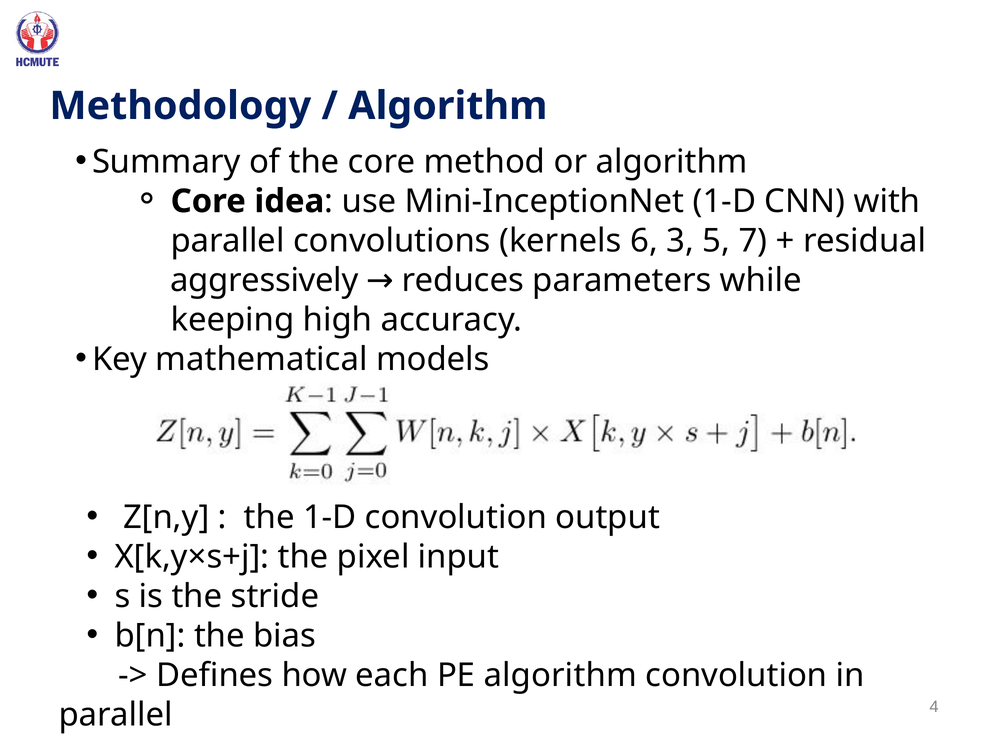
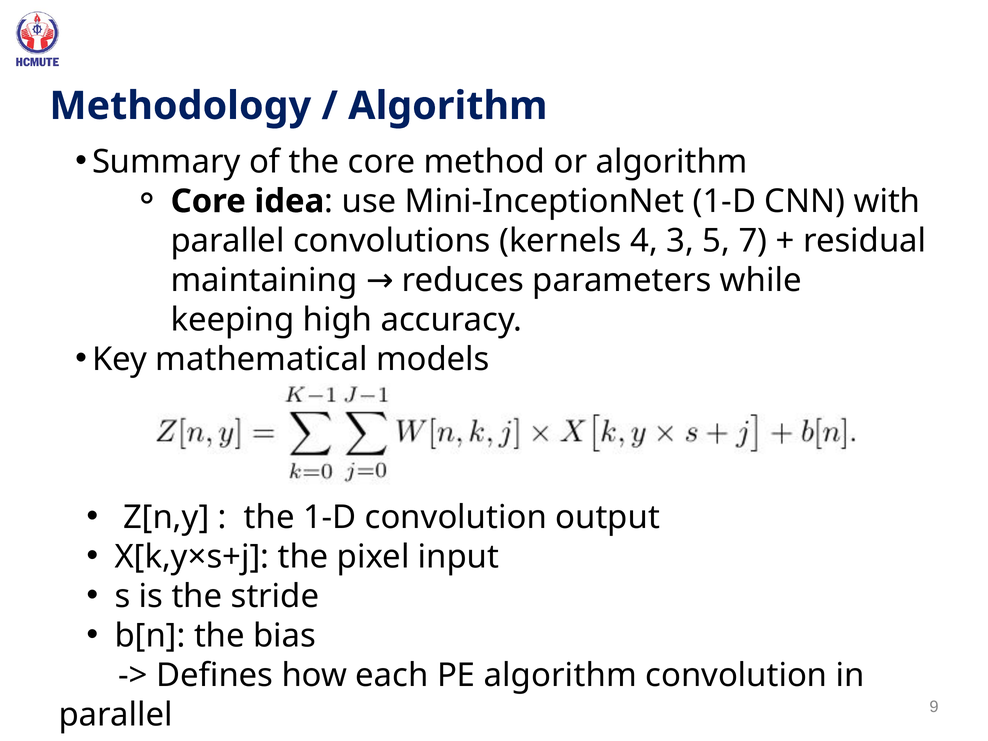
6: 6 -> 4
aggressively: aggressively -> maintaining
4: 4 -> 9
